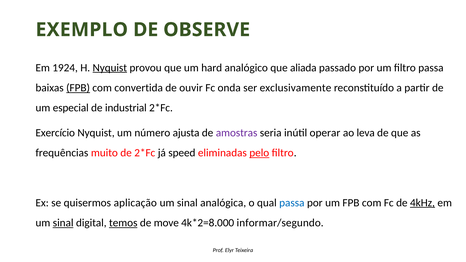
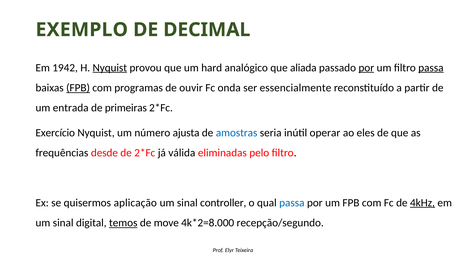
OBSERVE: OBSERVE -> DECIMAL
1924: 1924 -> 1942
por at (366, 68) underline: none -> present
passa at (431, 68) underline: none -> present
convertida: convertida -> programas
exclusivamente: exclusivamente -> essencialmente
especial: especial -> entrada
industrial: industrial -> primeiras
amostras colour: purple -> blue
leva: leva -> eles
muito: muito -> desde
speed: speed -> válida
pelo underline: present -> none
analógica: analógica -> controller
sinal at (63, 223) underline: present -> none
informar/segundo: informar/segundo -> recepção/segundo
